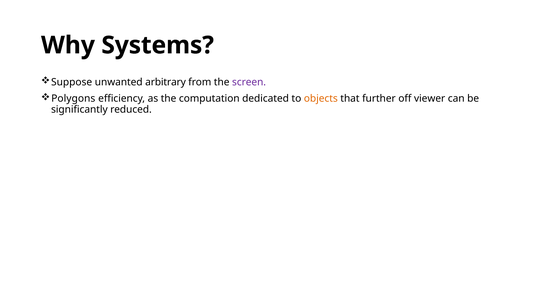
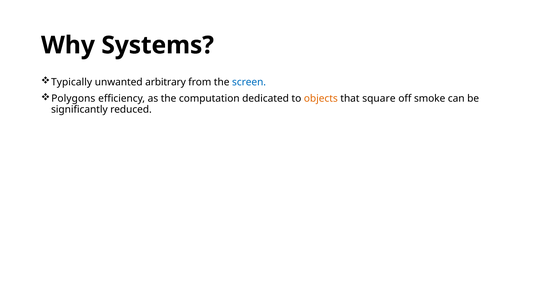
Suppose: Suppose -> Typically
screen colour: purple -> blue
further: further -> square
viewer: viewer -> smoke
